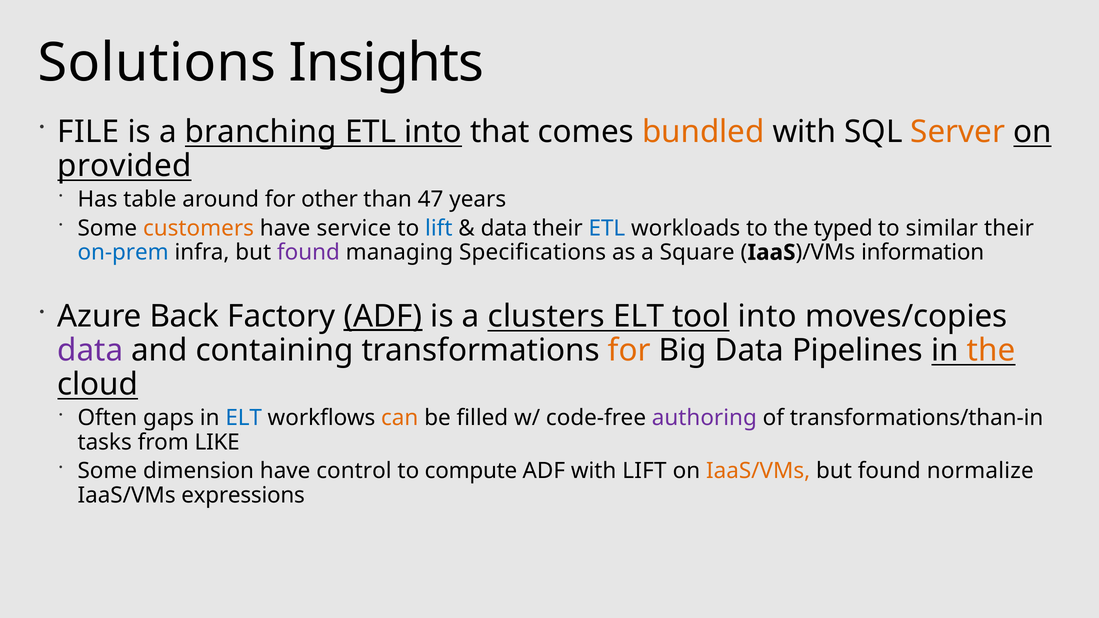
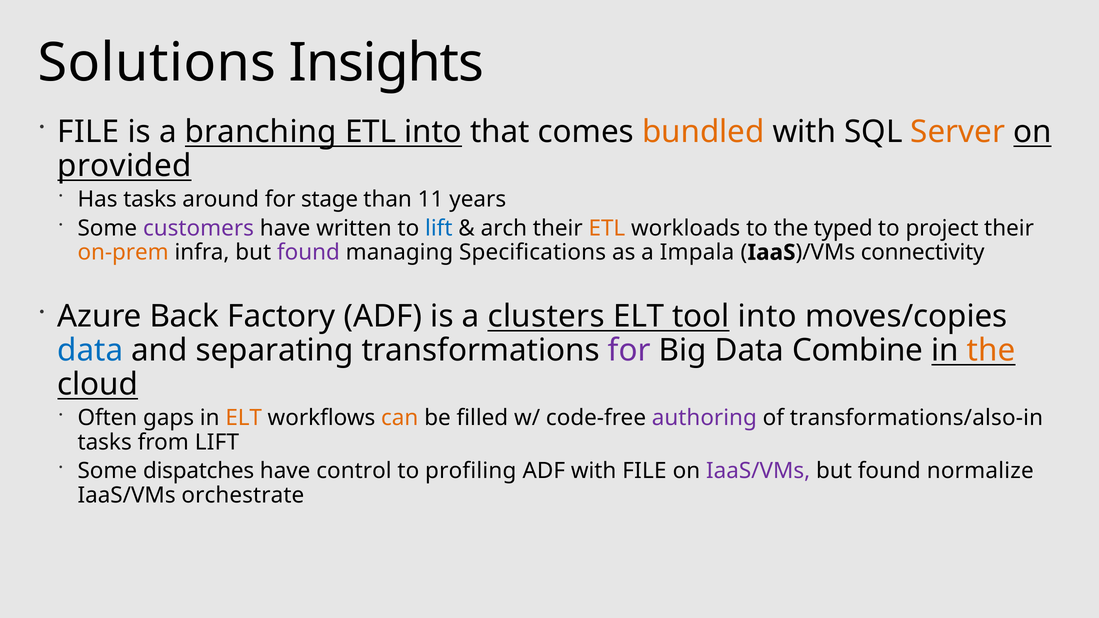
Has table: table -> tasks
other: other -> stage
47: 47 -> 11
customers colour: orange -> purple
service: service -> written
data at (504, 228): data -> arch
ETL at (607, 228) colour: blue -> orange
similar: similar -> project
on-prem colour: blue -> orange
Square: Square -> Impala
information: information -> connectivity
ADF at (383, 317) underline: present -> none
data at (90, 350) colour: purple -> blue
containing: containing -> separating
for at (629, 350) colour: orange -> purple
Pipelines: Pipelines -> Combine
ELT at (244, 418) colour: blue -> orange
transformations/than-in: transformations/than-in -> transformations/also-in
from LIKE: LIKE -> LIFT
dimension: dimension -> dispatches
compute: compute -> profiling
with LIFT: LIFT -> FILE
IaaS/VMs at (758, 471) colour: orange -> purple
expressions: expressions -> orchestrate
